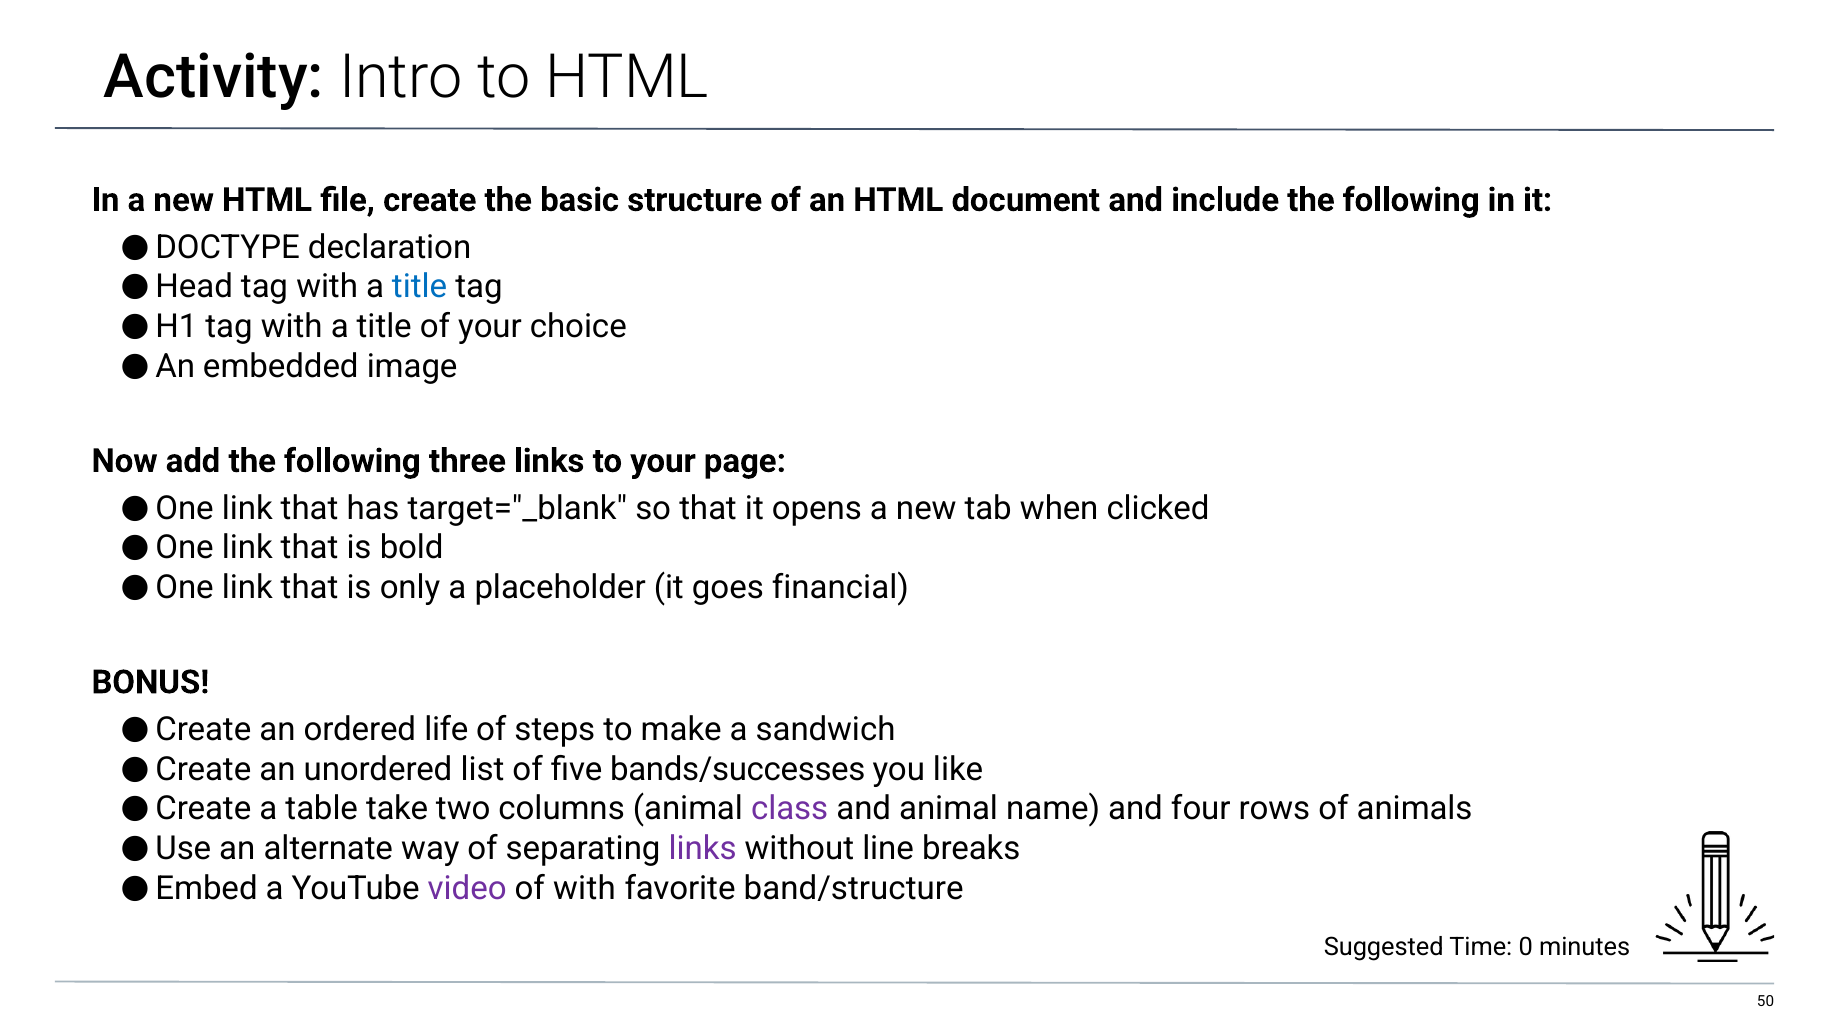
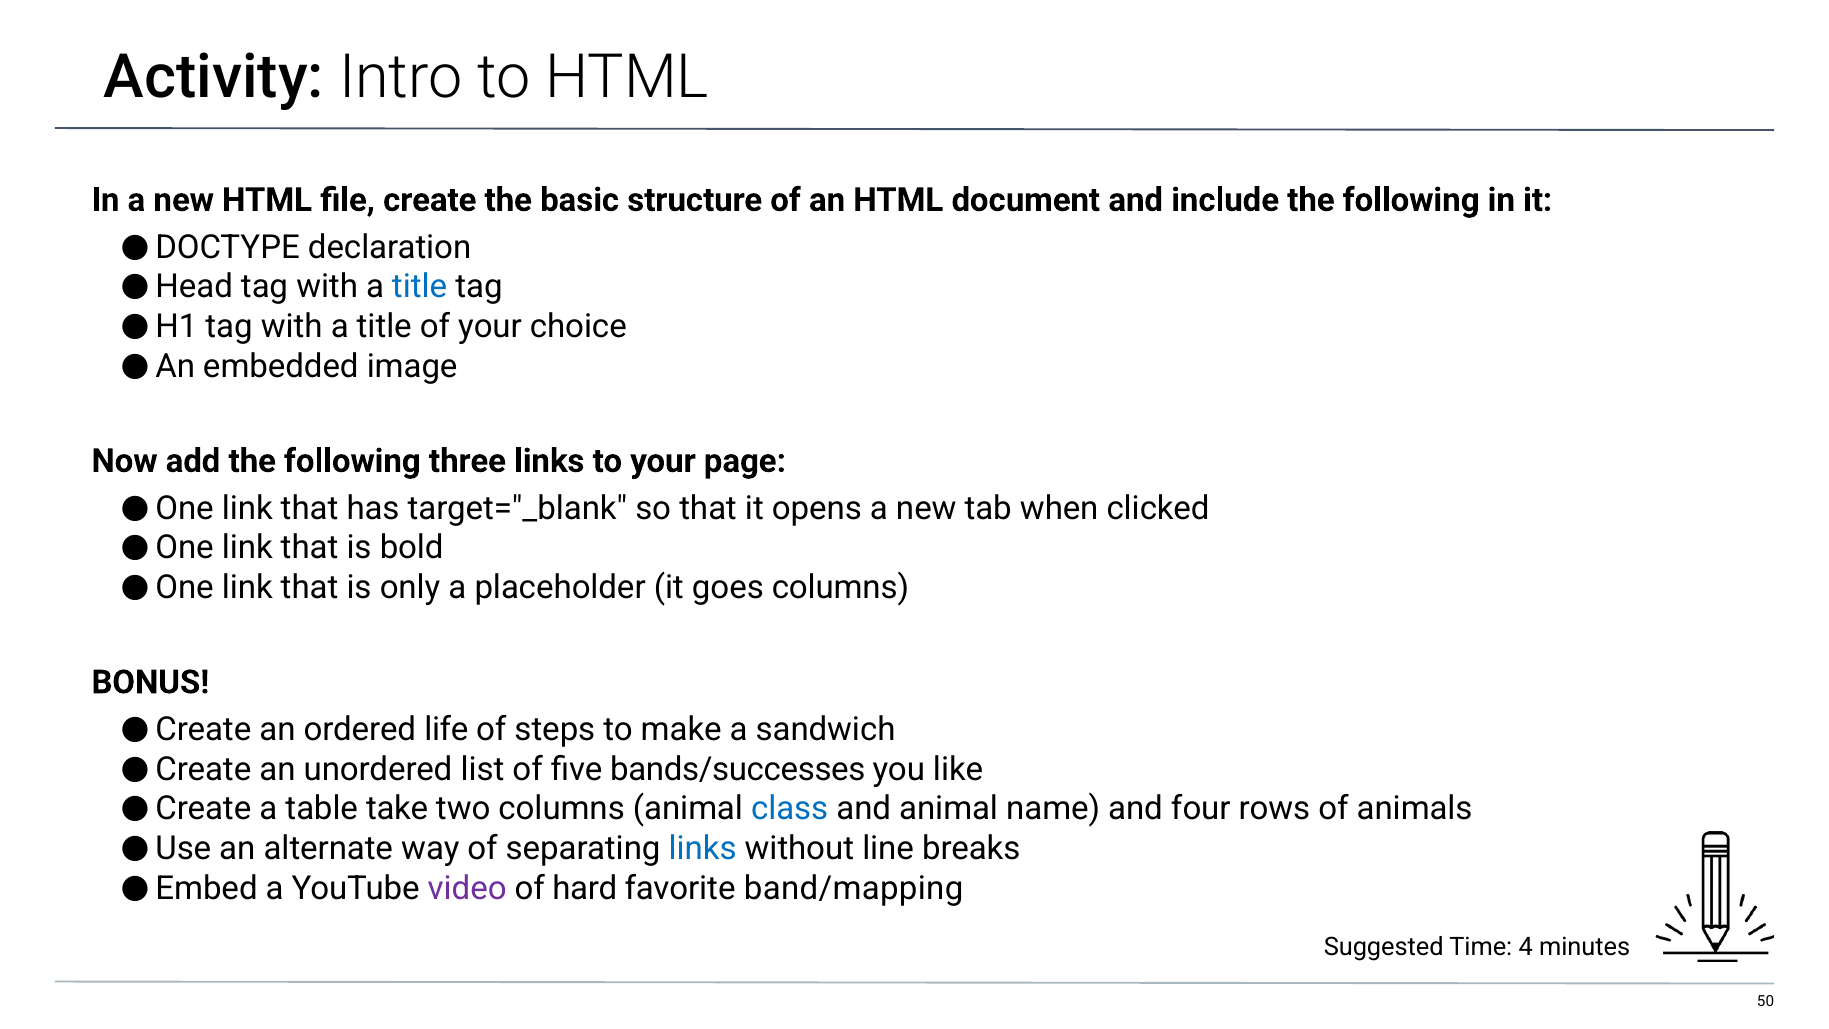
goes financial: financial -> columns
class colour: purple -> blue
links at (703, 849) colour: purple -> blue
of with: with -> hard
band/structure: band/structure -> band/mapping
0: 0 -> 4
